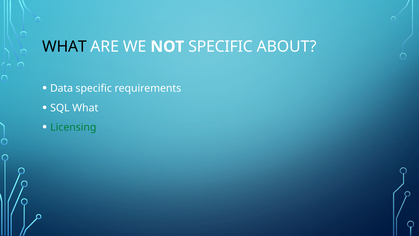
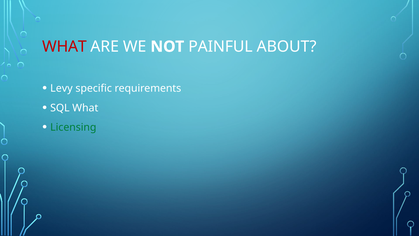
WHAT at (64, 47) colour: black -> red
NOT SPECIFIC: SPECIFIC -> PAINFUL
Data: Data -> Levy
